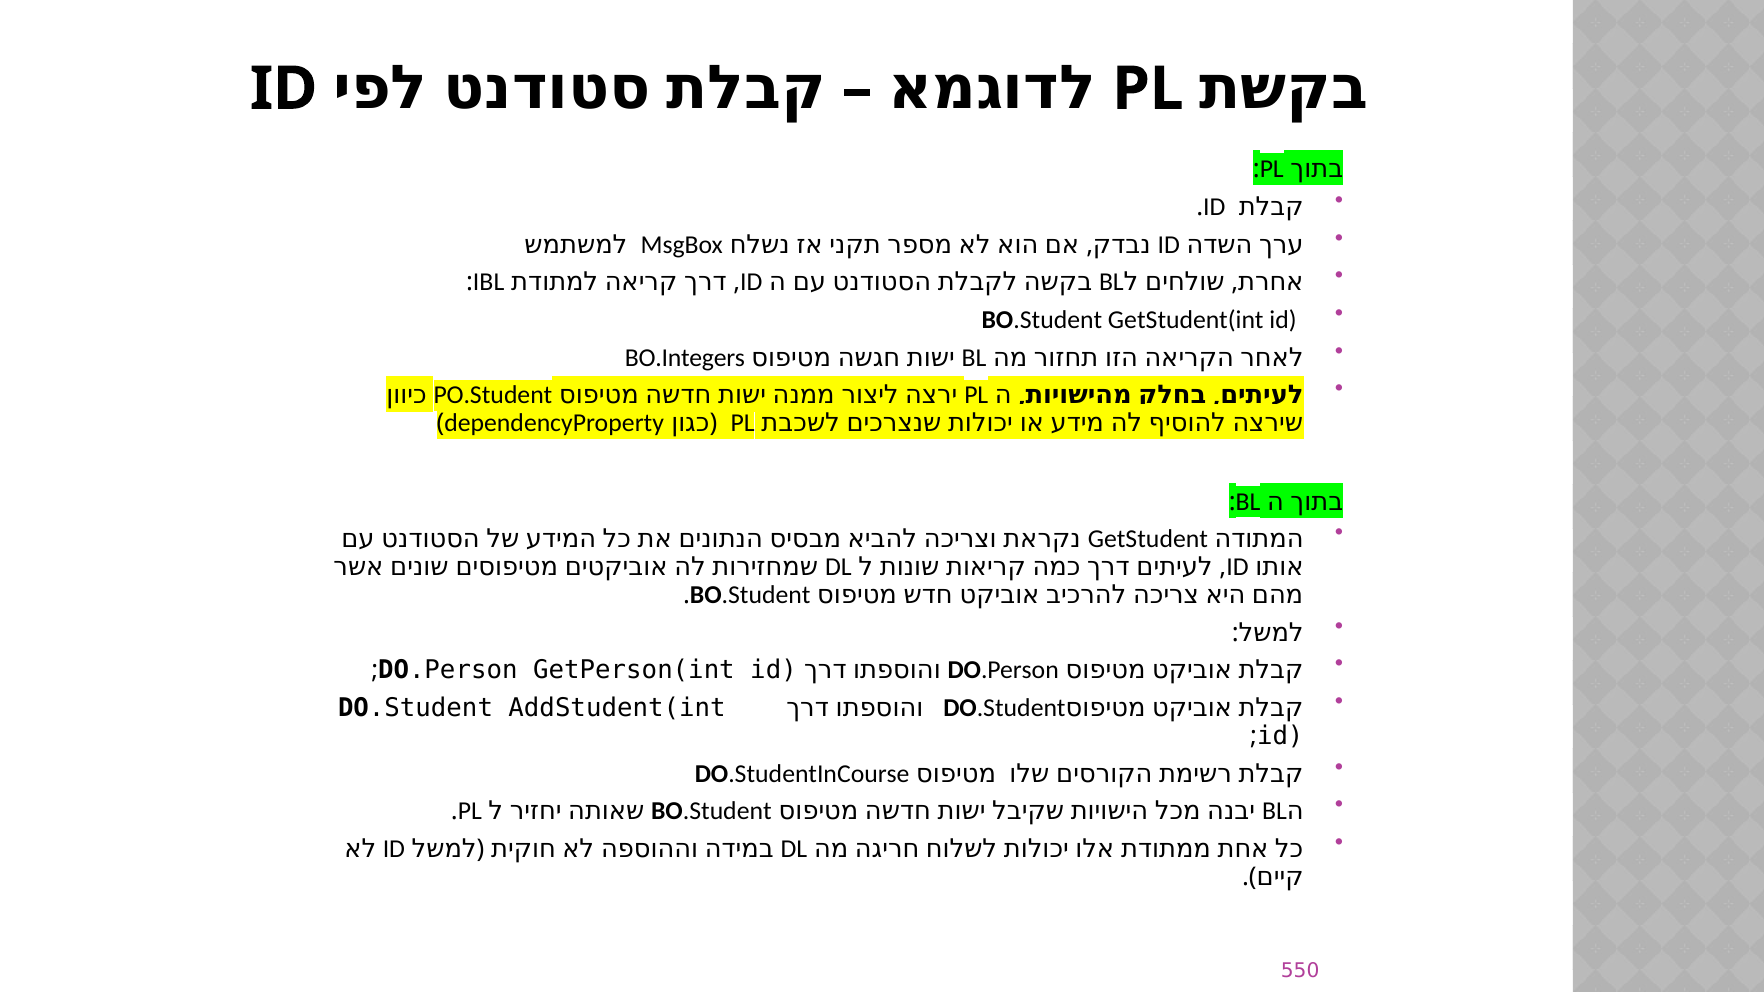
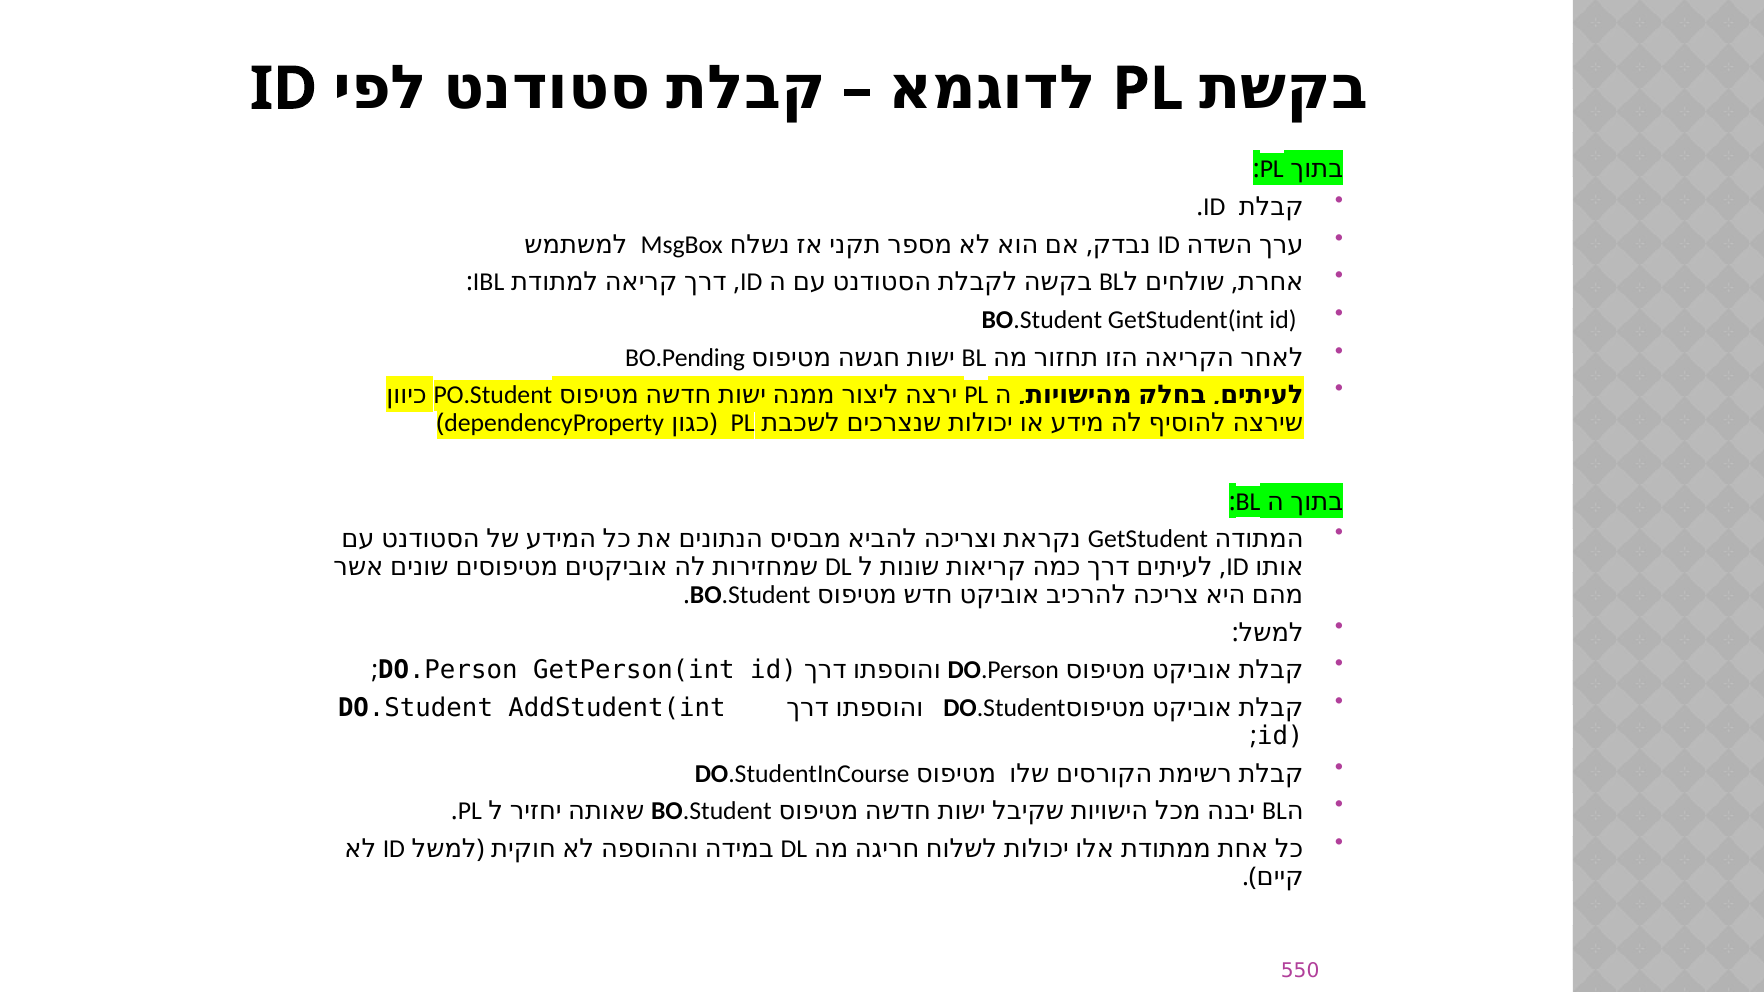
BO.Integers: BO.Integers -> BO.Pending
